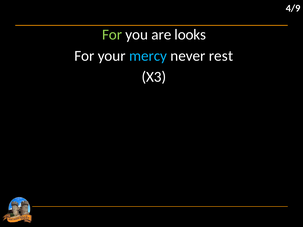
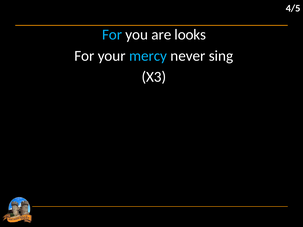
4/9: 4/9 -> 4/5
For at (112, 35) colour: light green -> light blue
rest: rest -> sing
